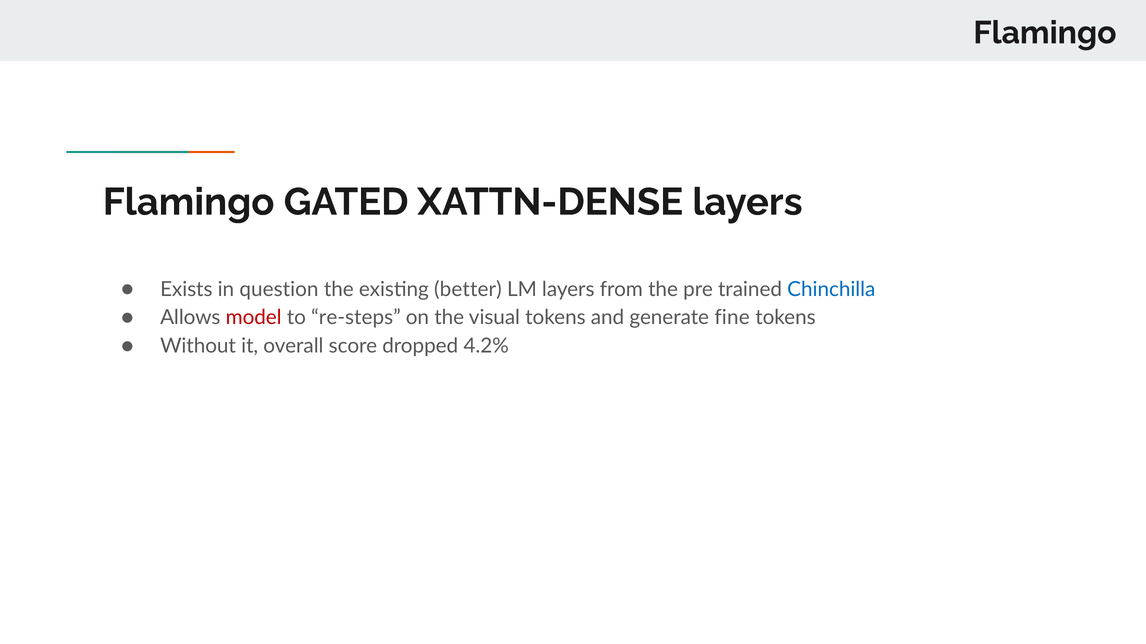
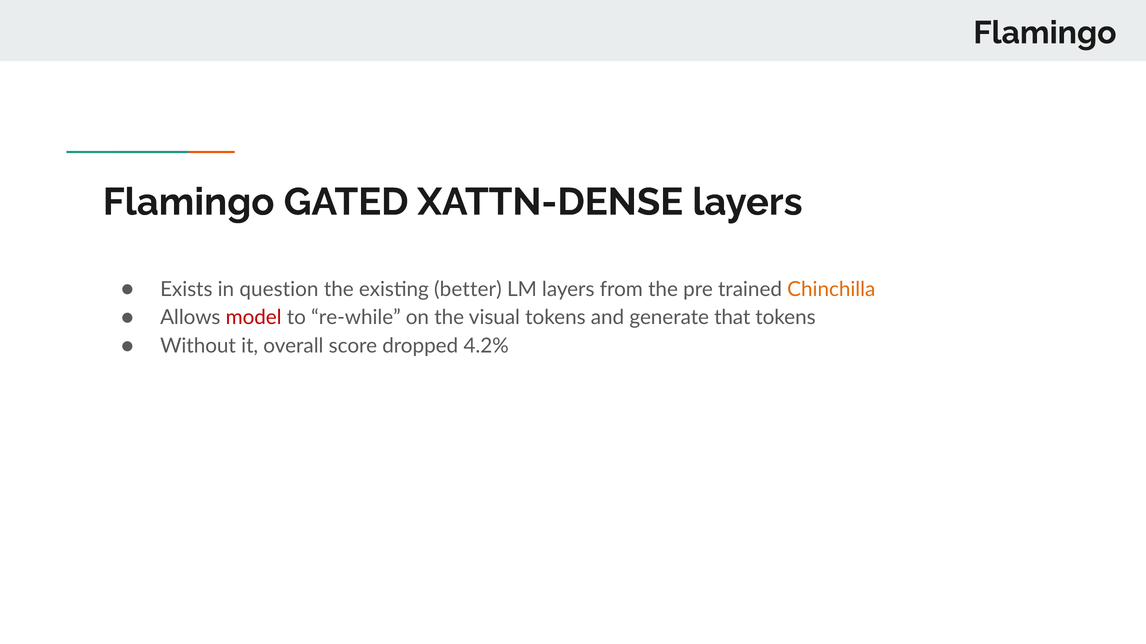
Chinchilla colour: blue -> orange
re-steps: re-steps -> re-while
fine: fine -> that
